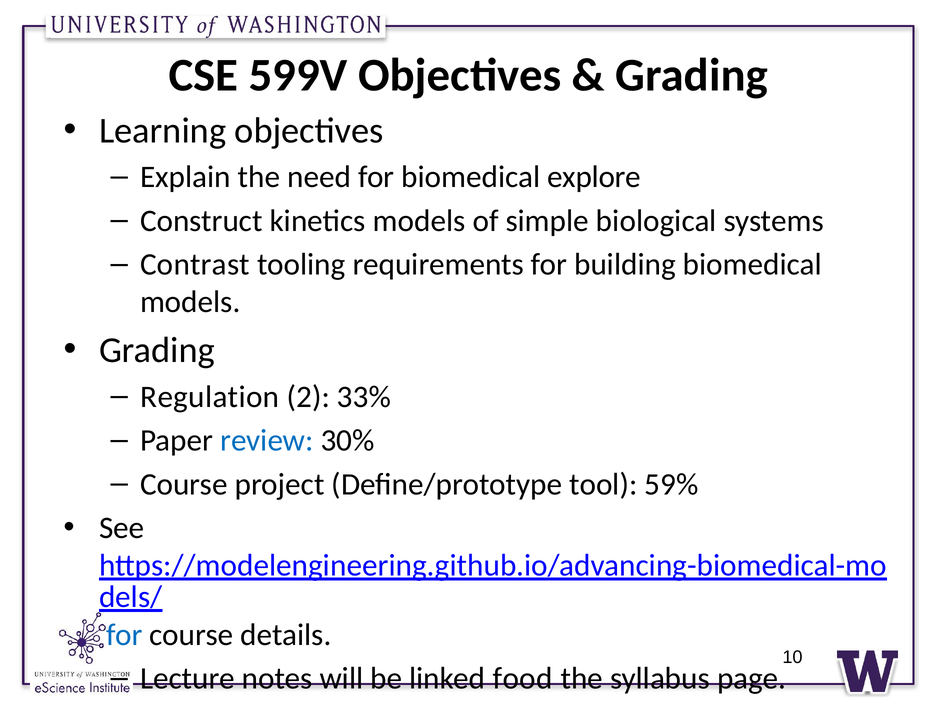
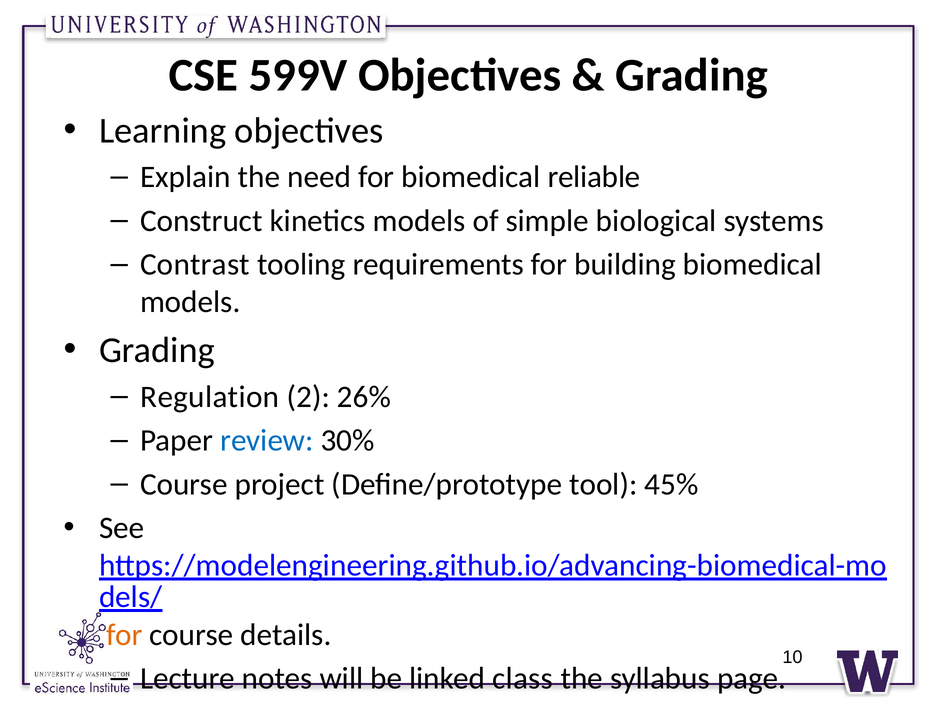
explore: explore -> reliable
33%: 33% -> 26%
59%: 59% -> 45%
for at (124, 635) colour: blue -> orange
food: food -> class
